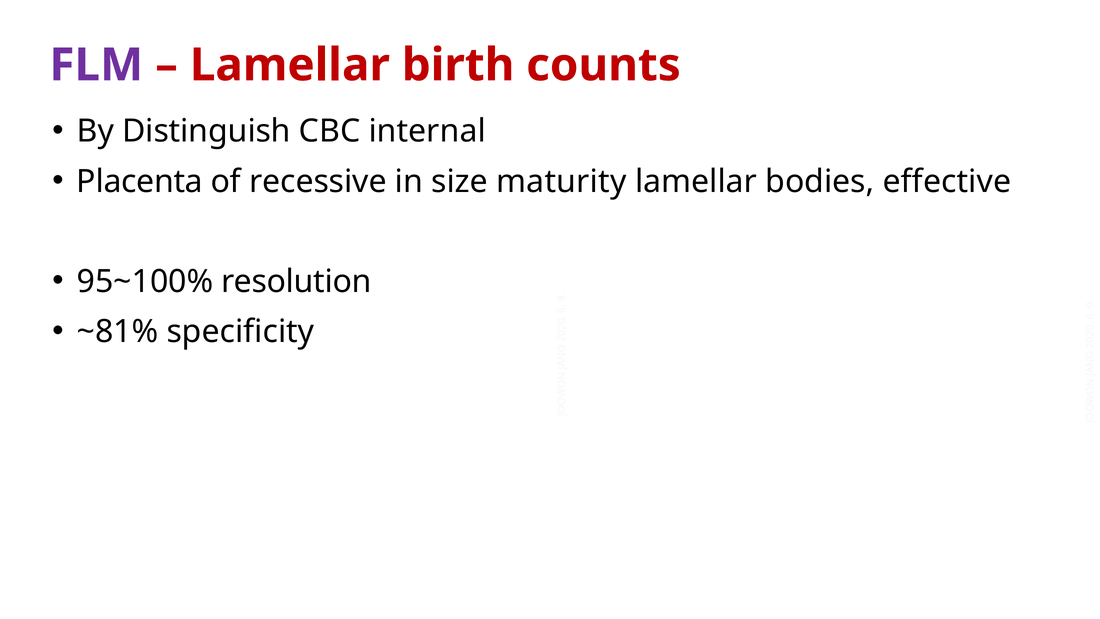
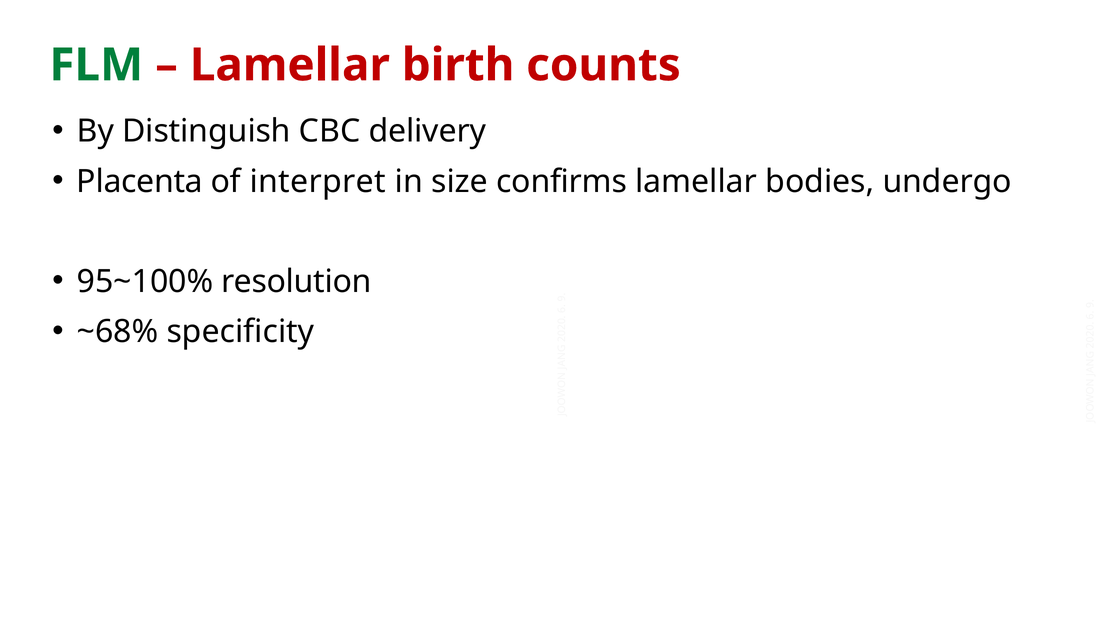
FLM colour: purple -> green
internal: internal -> delivery
recessive: recessive -> interpret
maturity: maturity -> confirms
effective: effective -> undergo
~81%: ~81% -> ~68%
